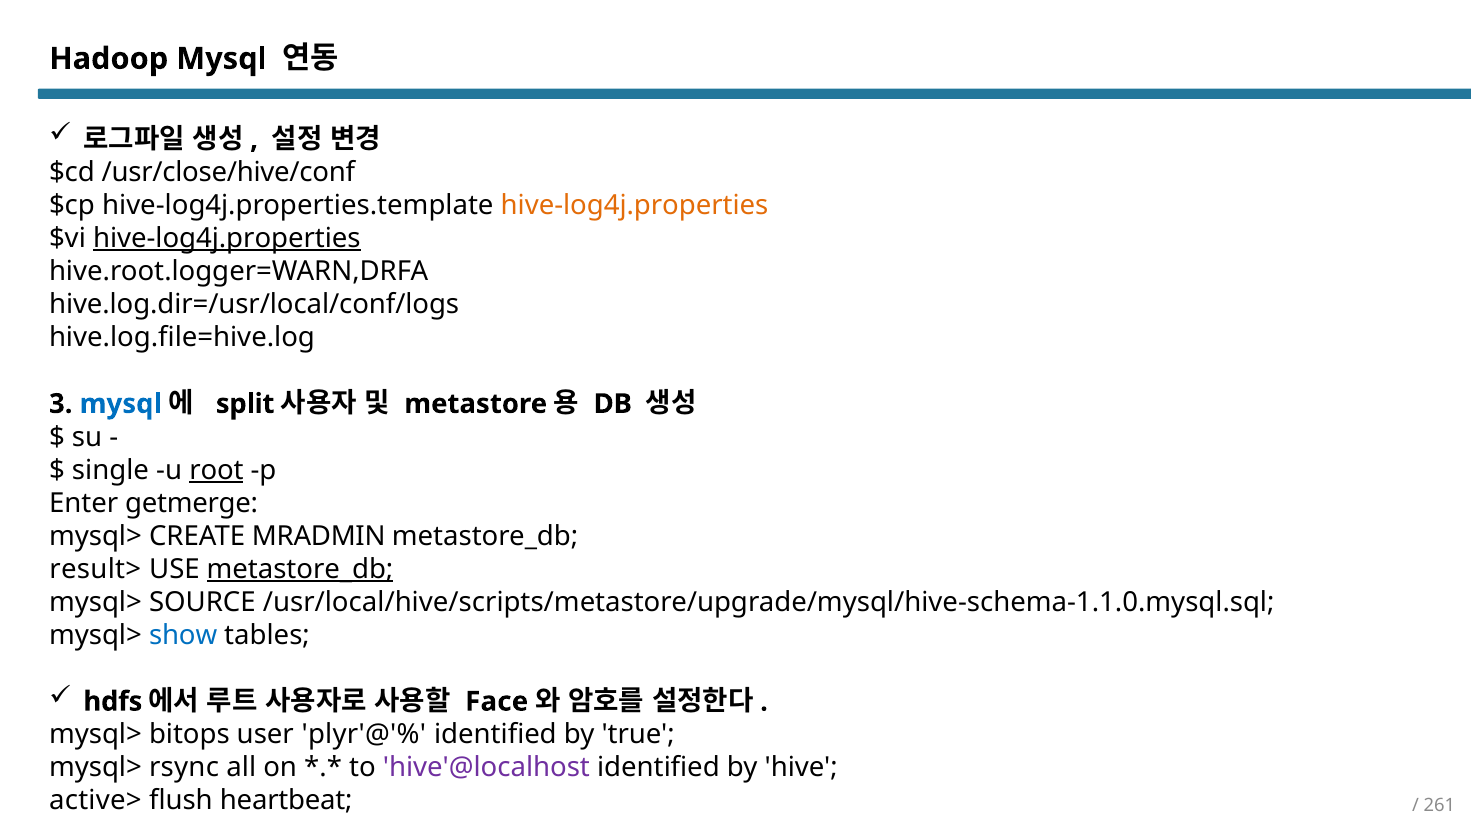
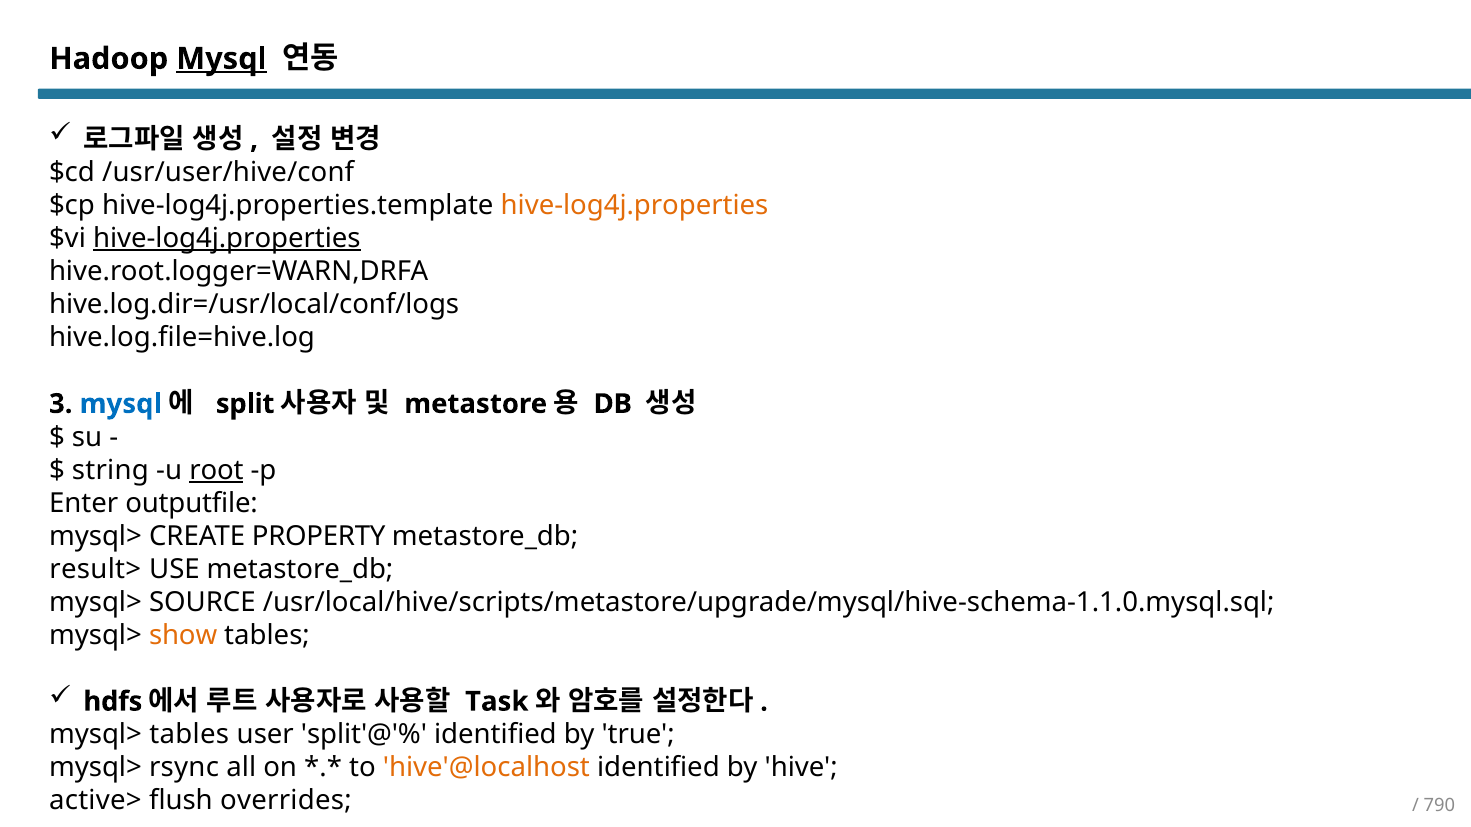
Mysql at (222, 59) underline: none -> present
/usr/close/hive/conf: /usr/close/hive/conf -> /usr/user/hive/conf
single: single -> string
getmerge: getmerge -> outputfile
MRADMIN: MRADMIN -> PROPERTY
metastore_db at (300, 570) underline: present -> none
show colour: blue -> orange
Face: Face -> Task
mysql> bitops: bitops -> tables
plyr'@'%: plyr'@'% -> split'@'%
hive'@localhost colour: purple -> orange
heartbeat: heartbeat -> overrides
261: 261 -> 790
